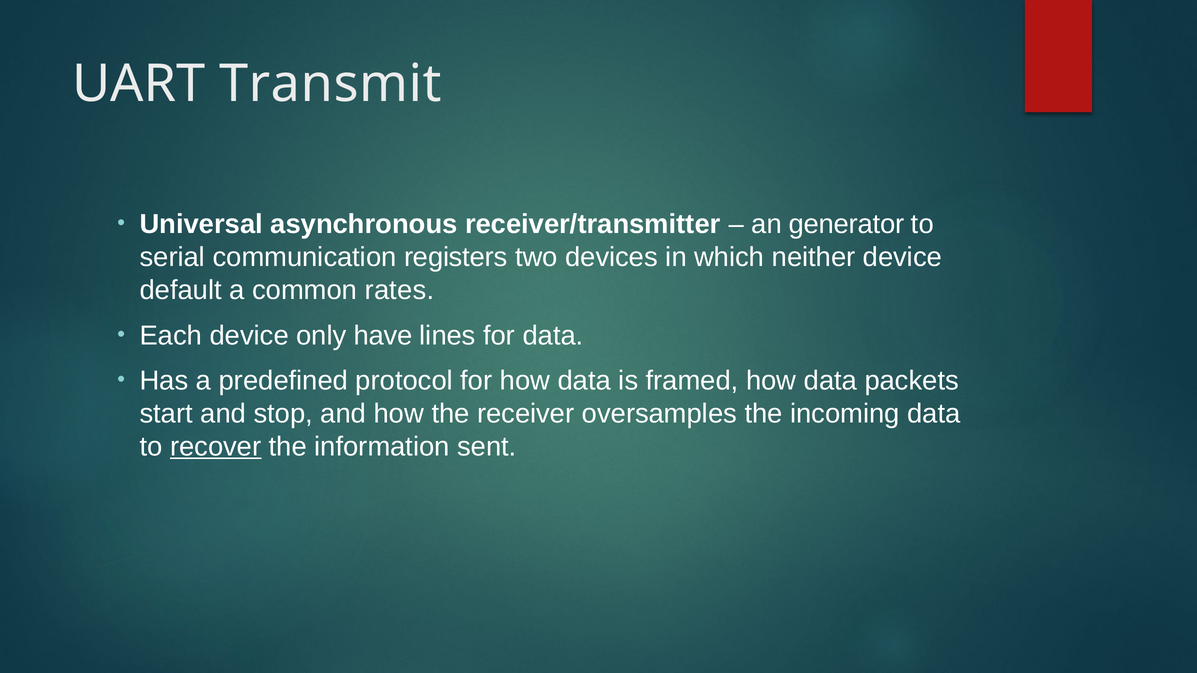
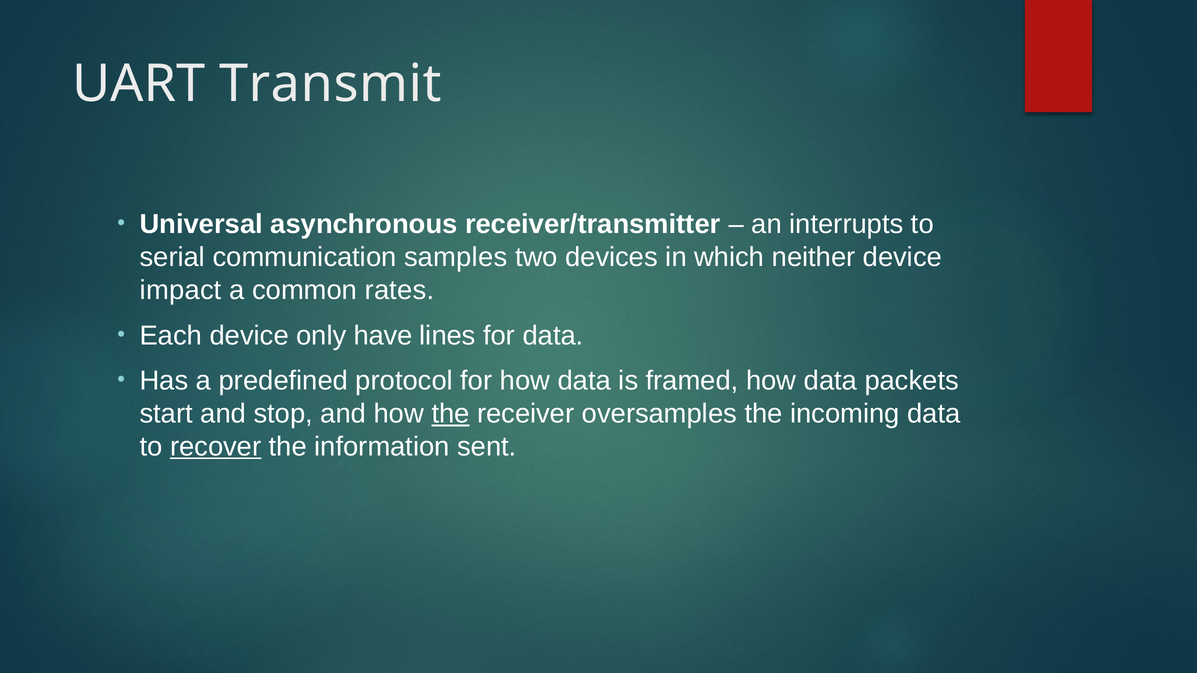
generator: generator -> interrupts
registers: registers -> samples
default: default -> impact
the at (451, 414) underline: none -> present
